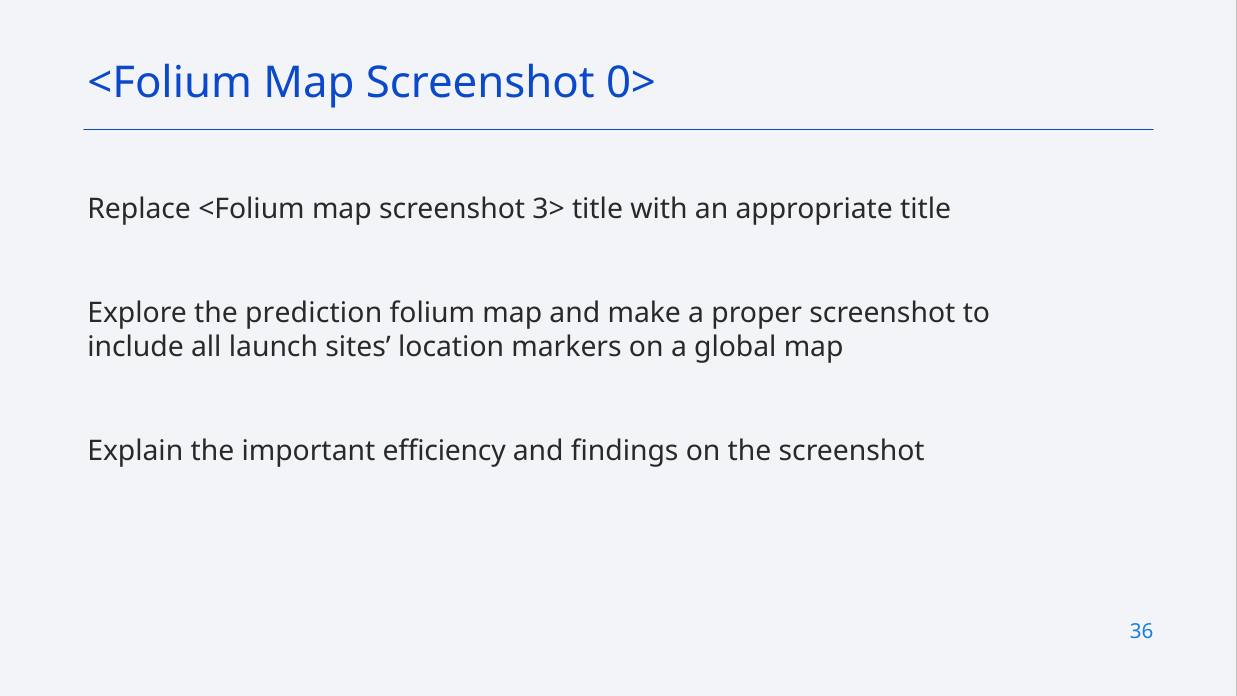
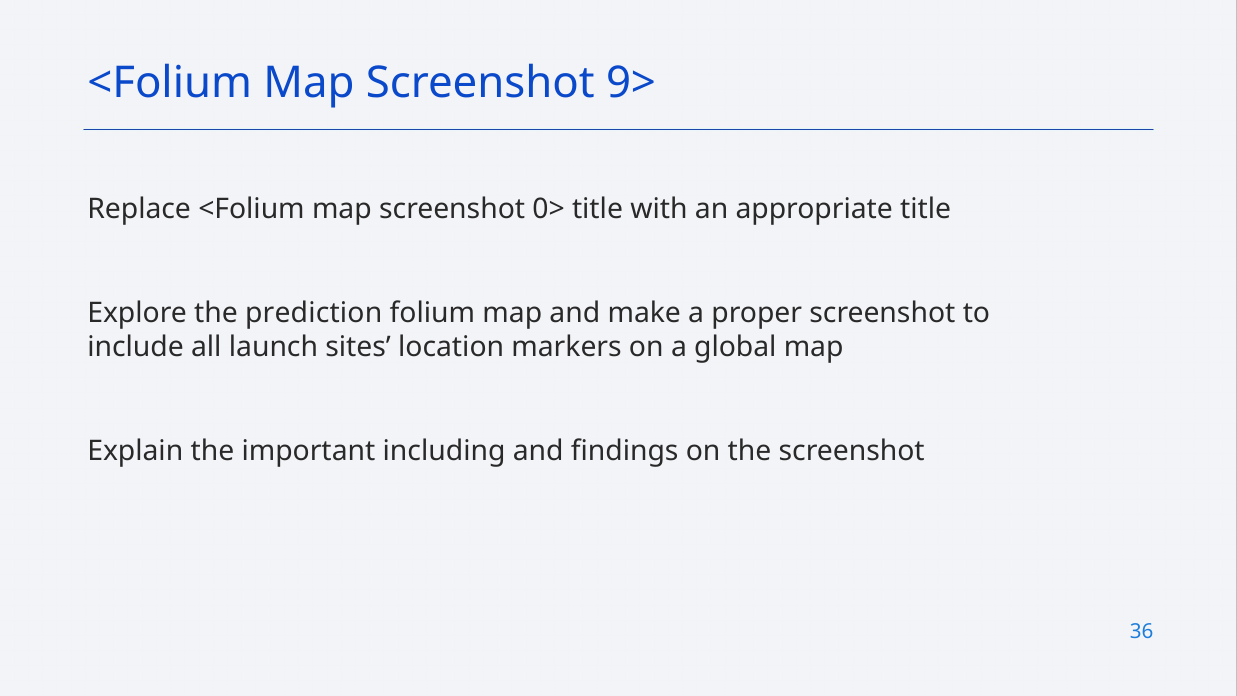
0>: 0> -> 9>
3>: 3> -> 0>
efficiency: efficiency -> including
